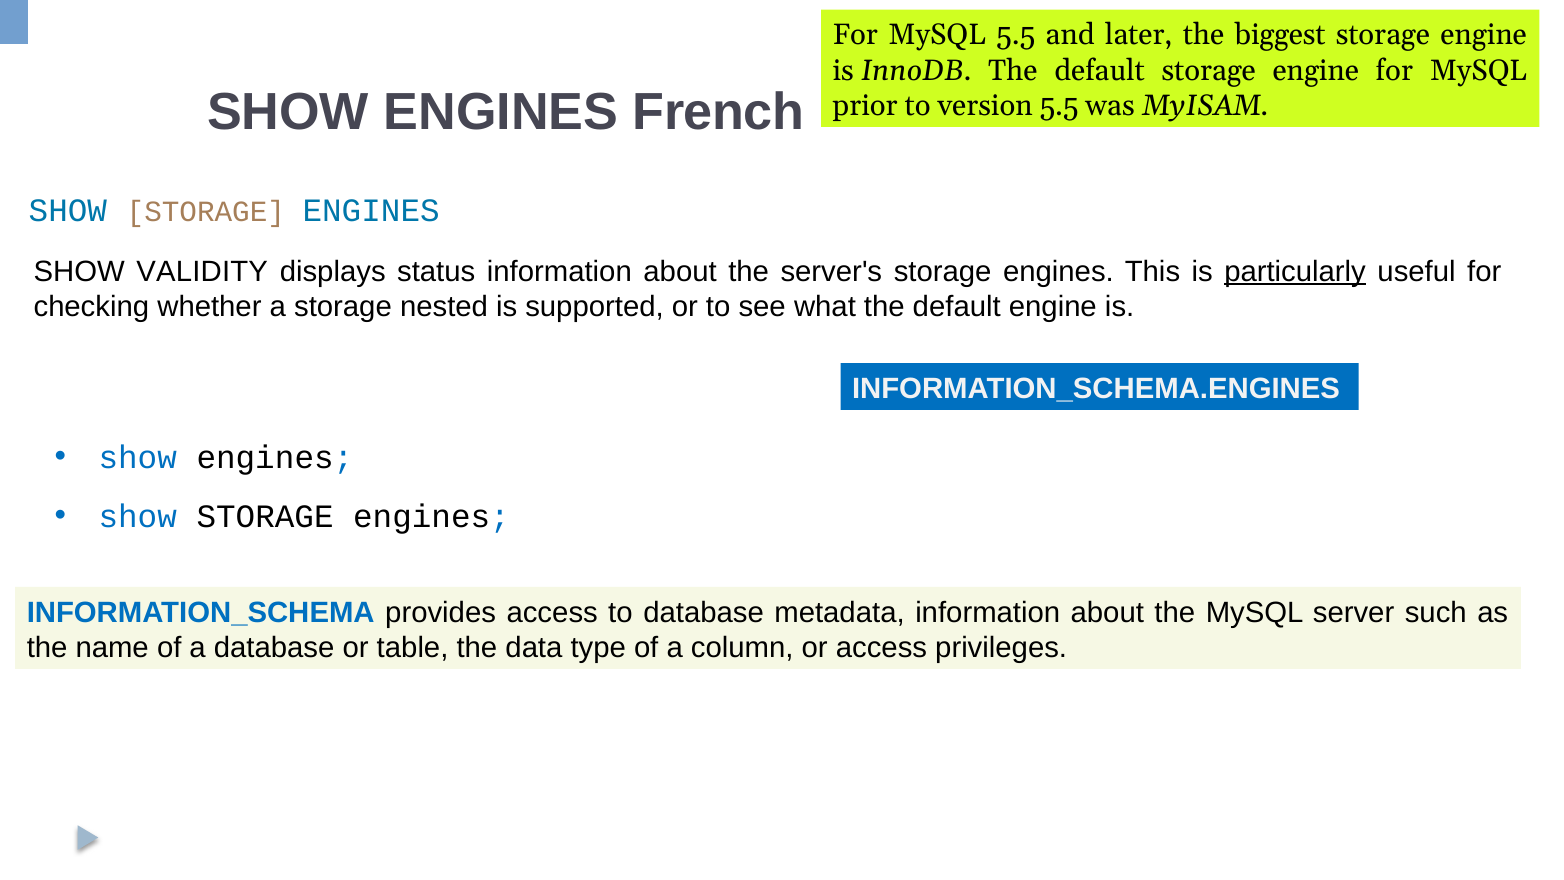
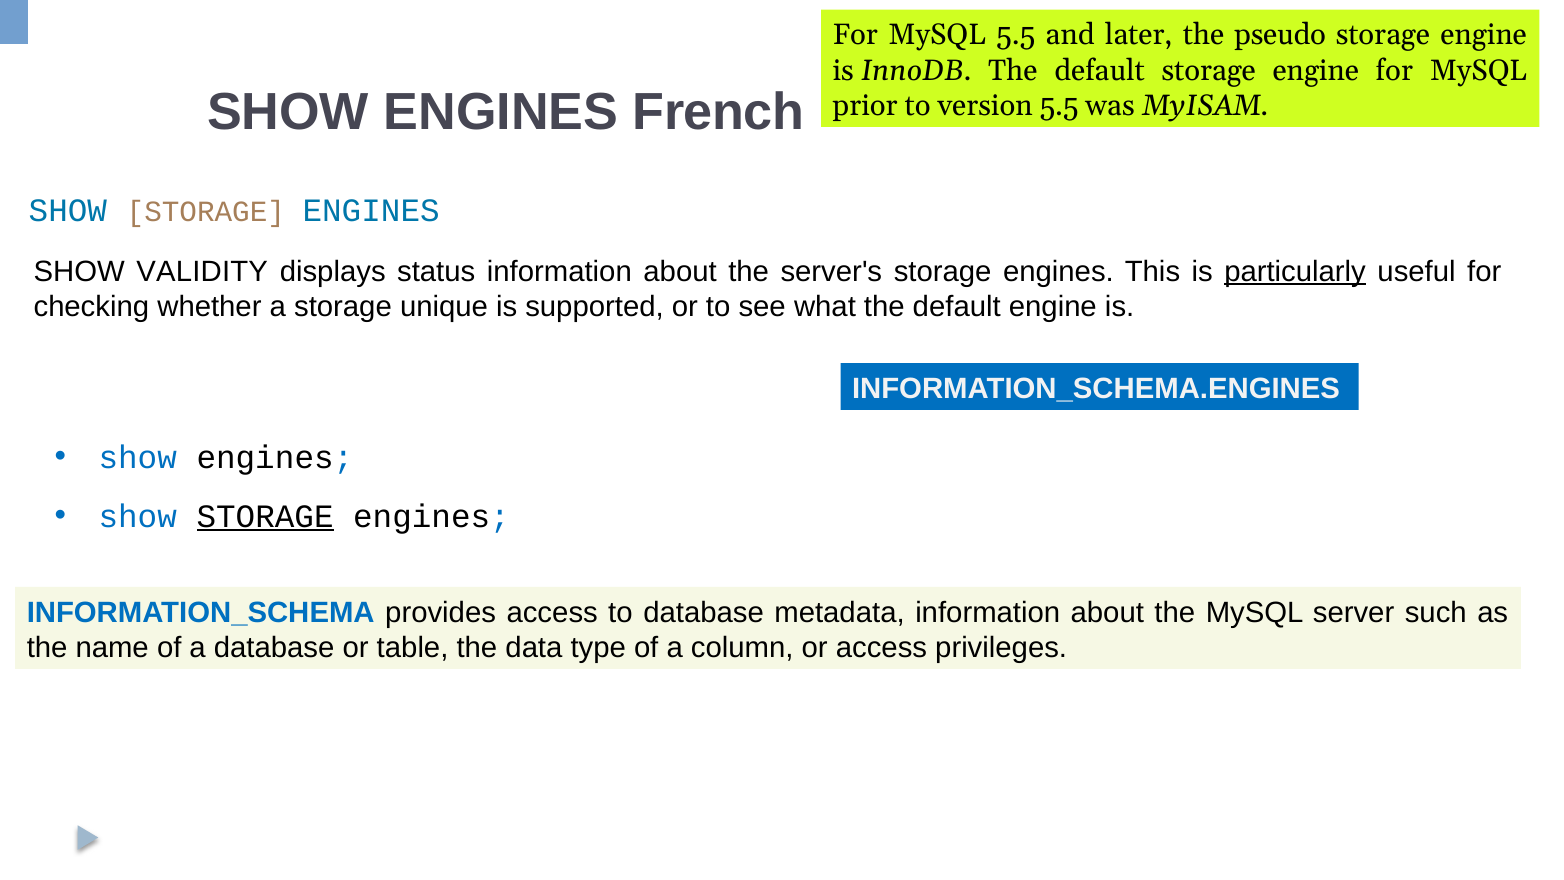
biggest: biggest -> pseudo
nested: nested -> unique
STORAGE at (265, 516) underline: none -> present
